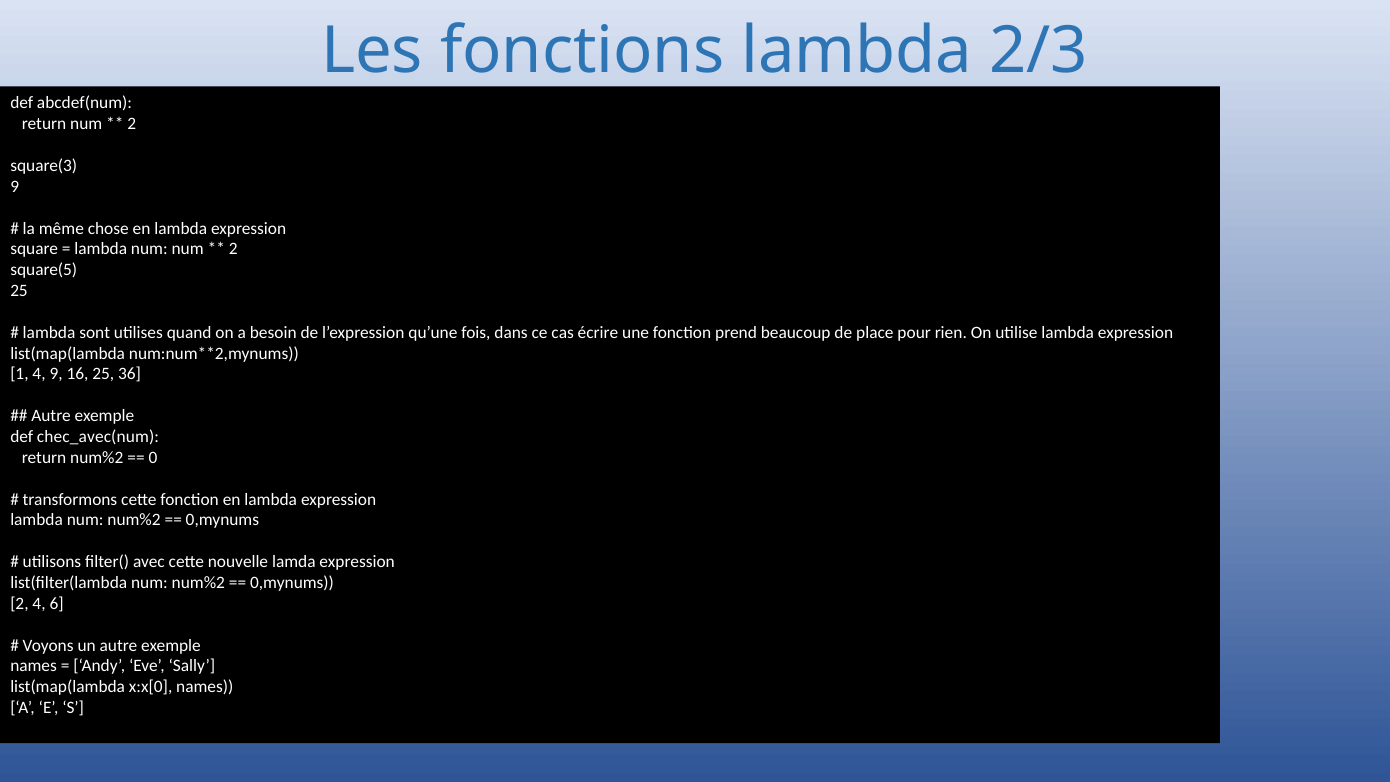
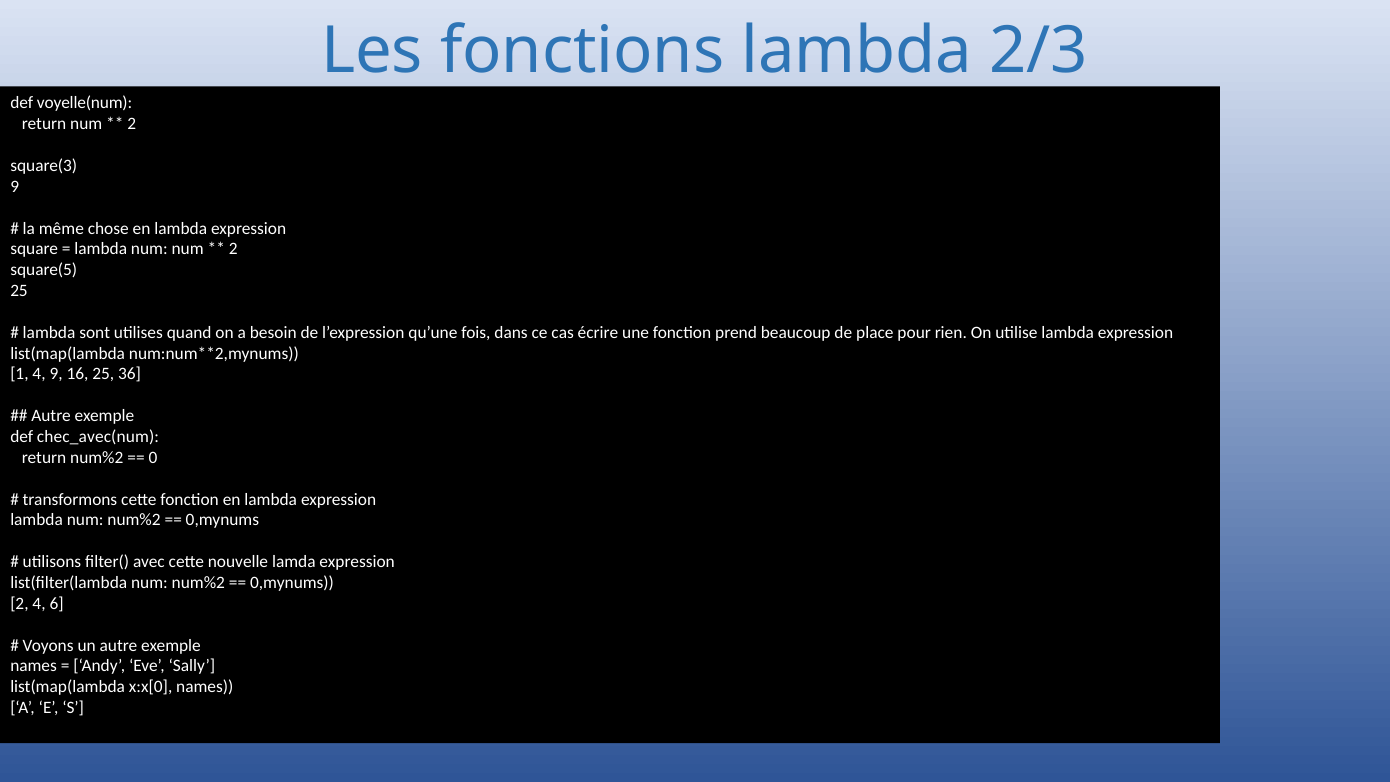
abcdef(num: abcdef(num -> voyelle(num
